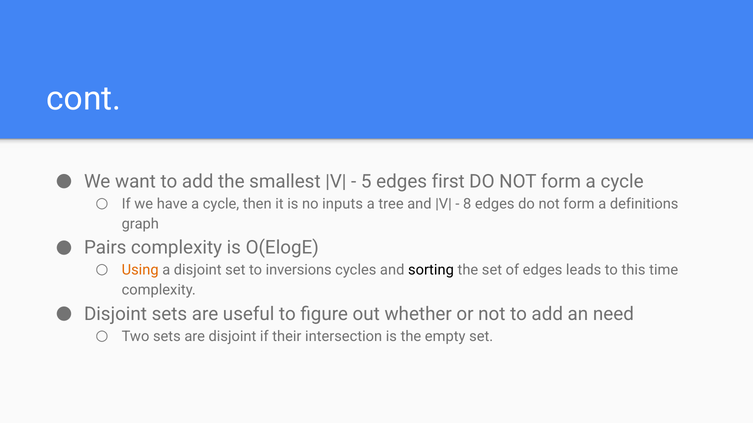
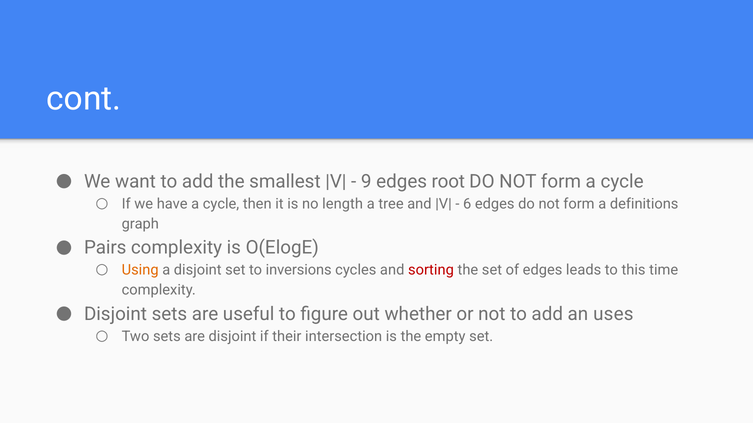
5: 5 -> 9
first: first -> root
inputs: inputs -> length
8: 8 -> 6
sorting colour: black -> red
need: need -> uses
